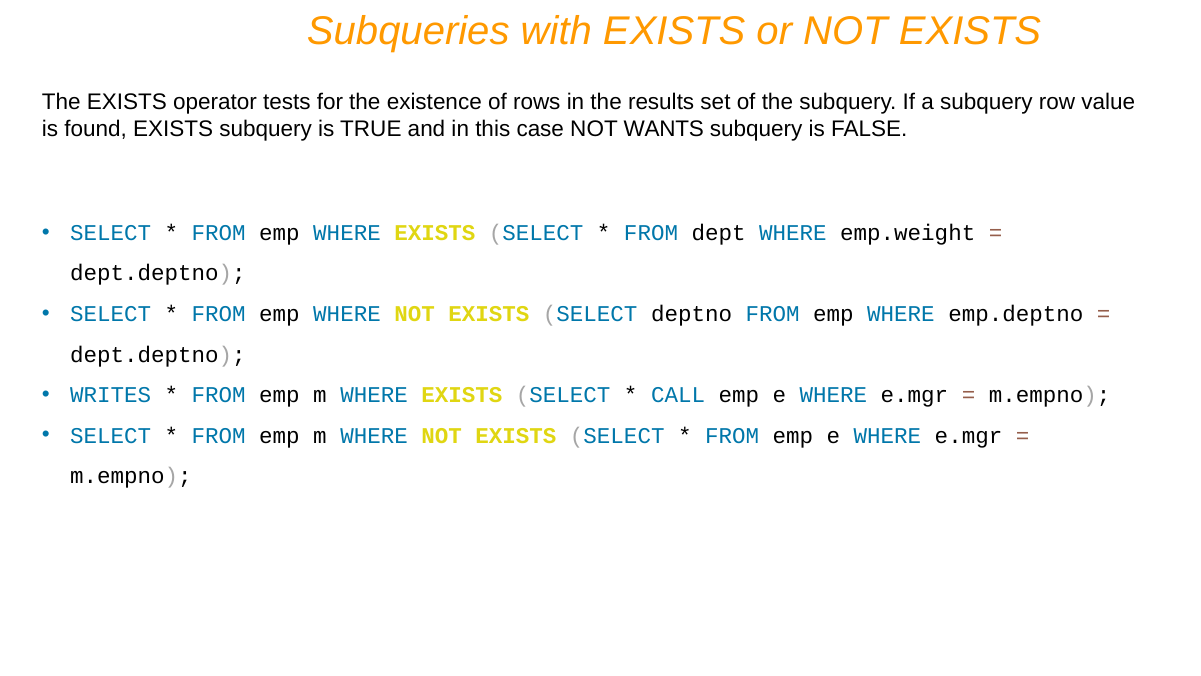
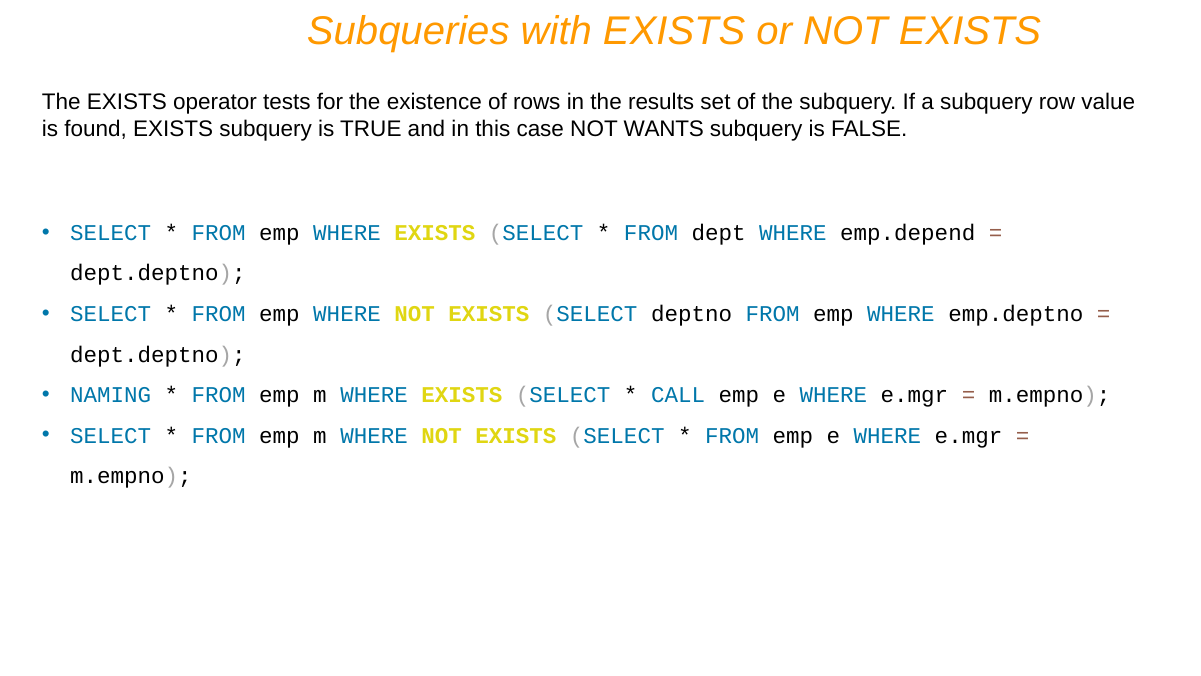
emp.weight: emp.weight -> emp.depend
WRITES: WRITES -> NAMING
